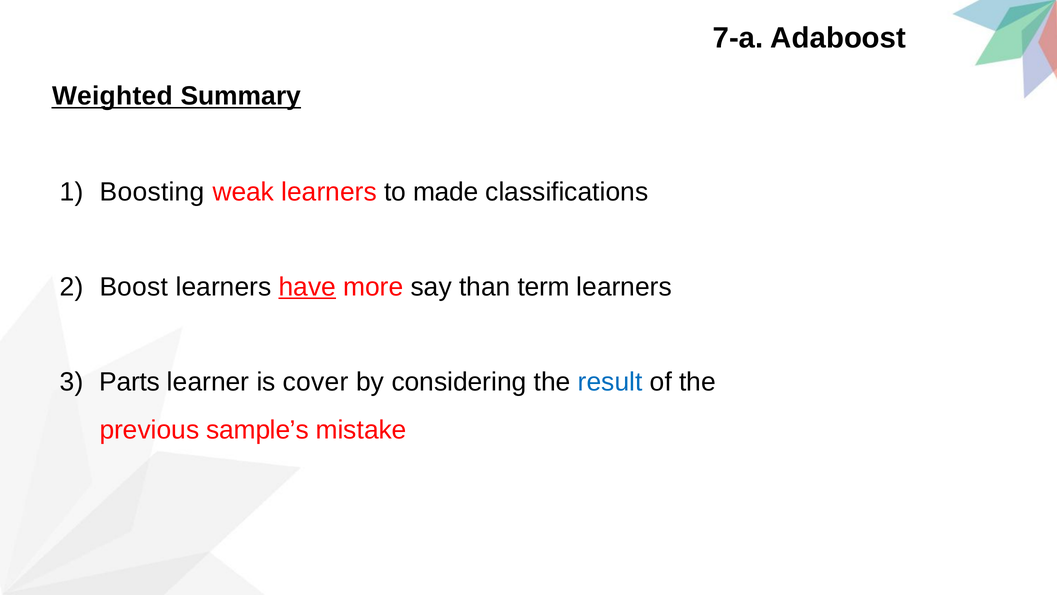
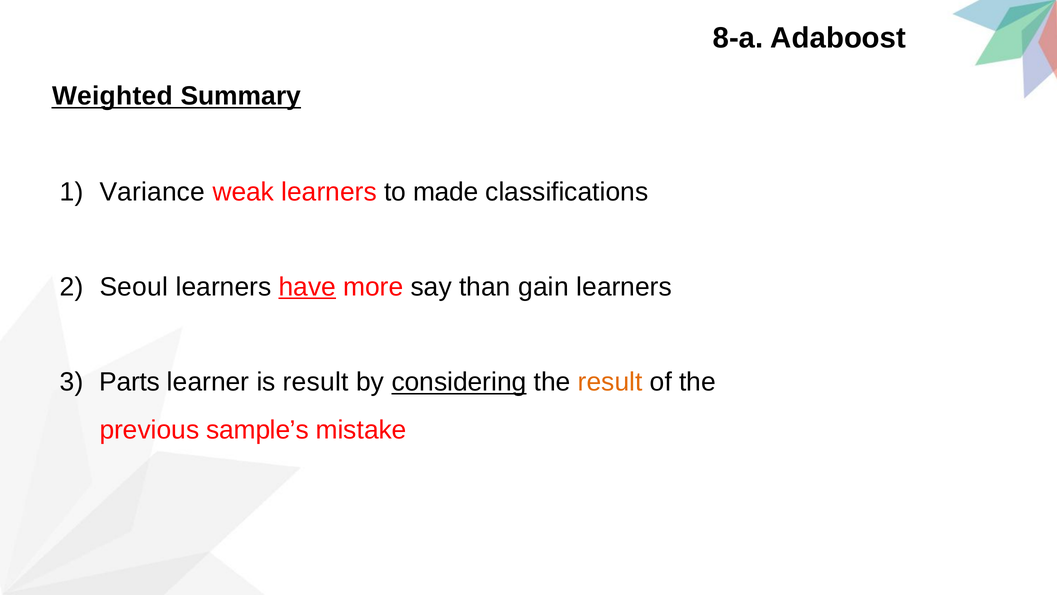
7-a: 7-a -> 8-a
Boosting: Boosting -> Variance
Boost: Boost -> Seoul
term: term -> gain
is cover: cover -> result
considering underline: none -> present
result at (610, 382) colour: blue -> orange
